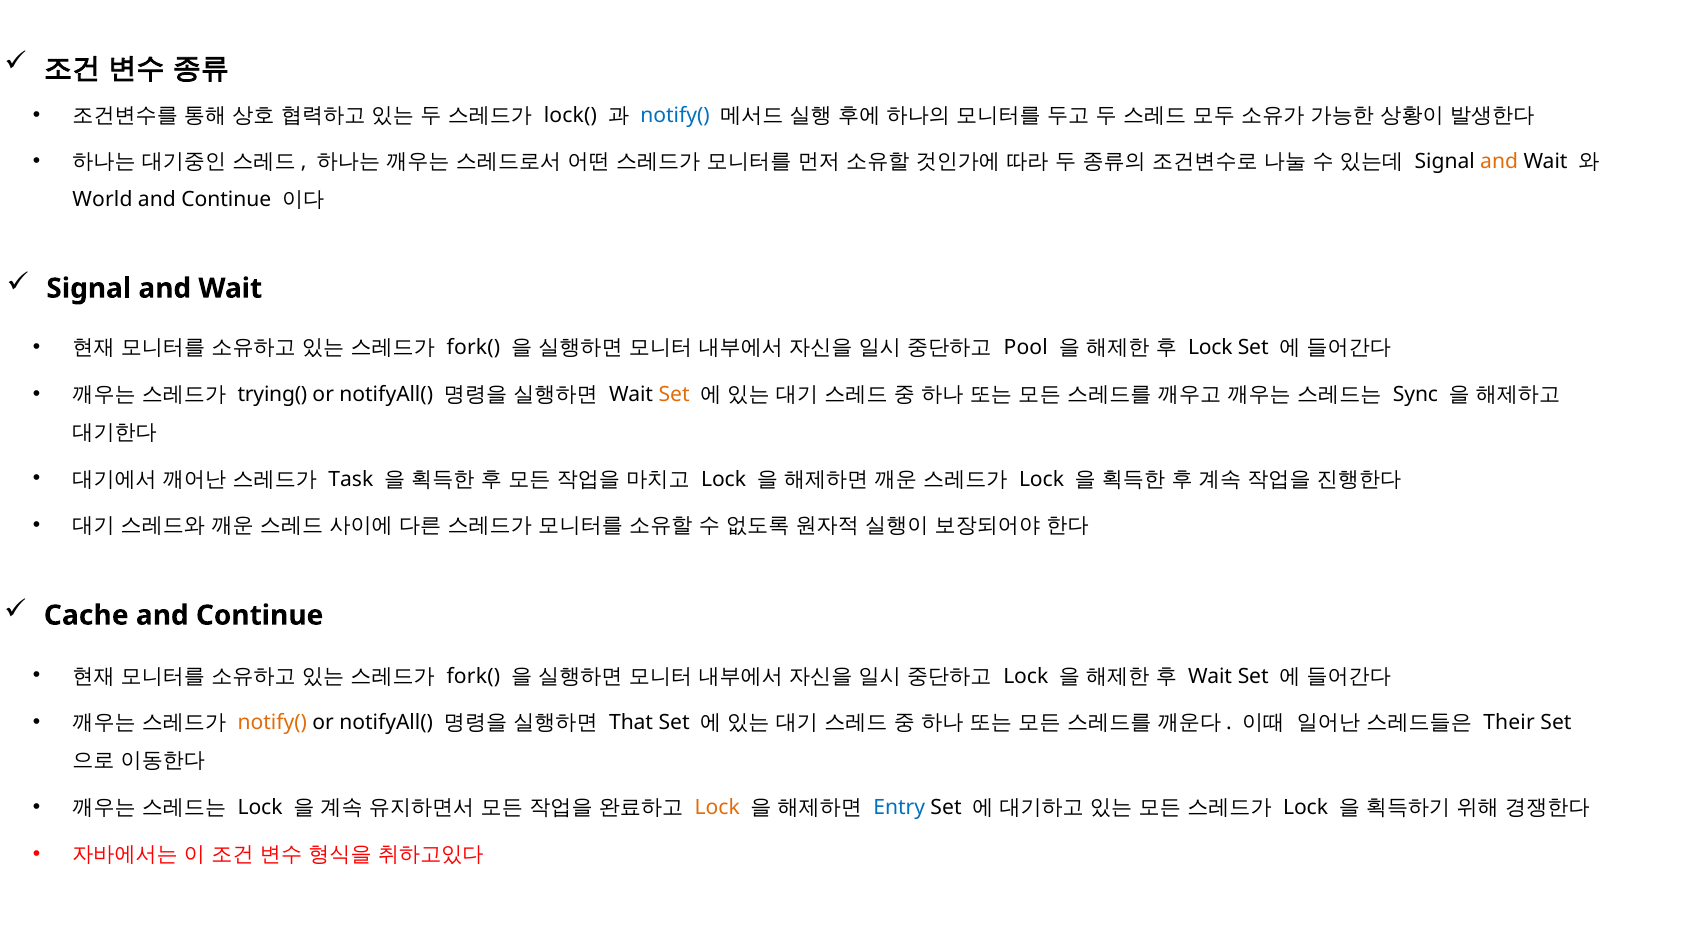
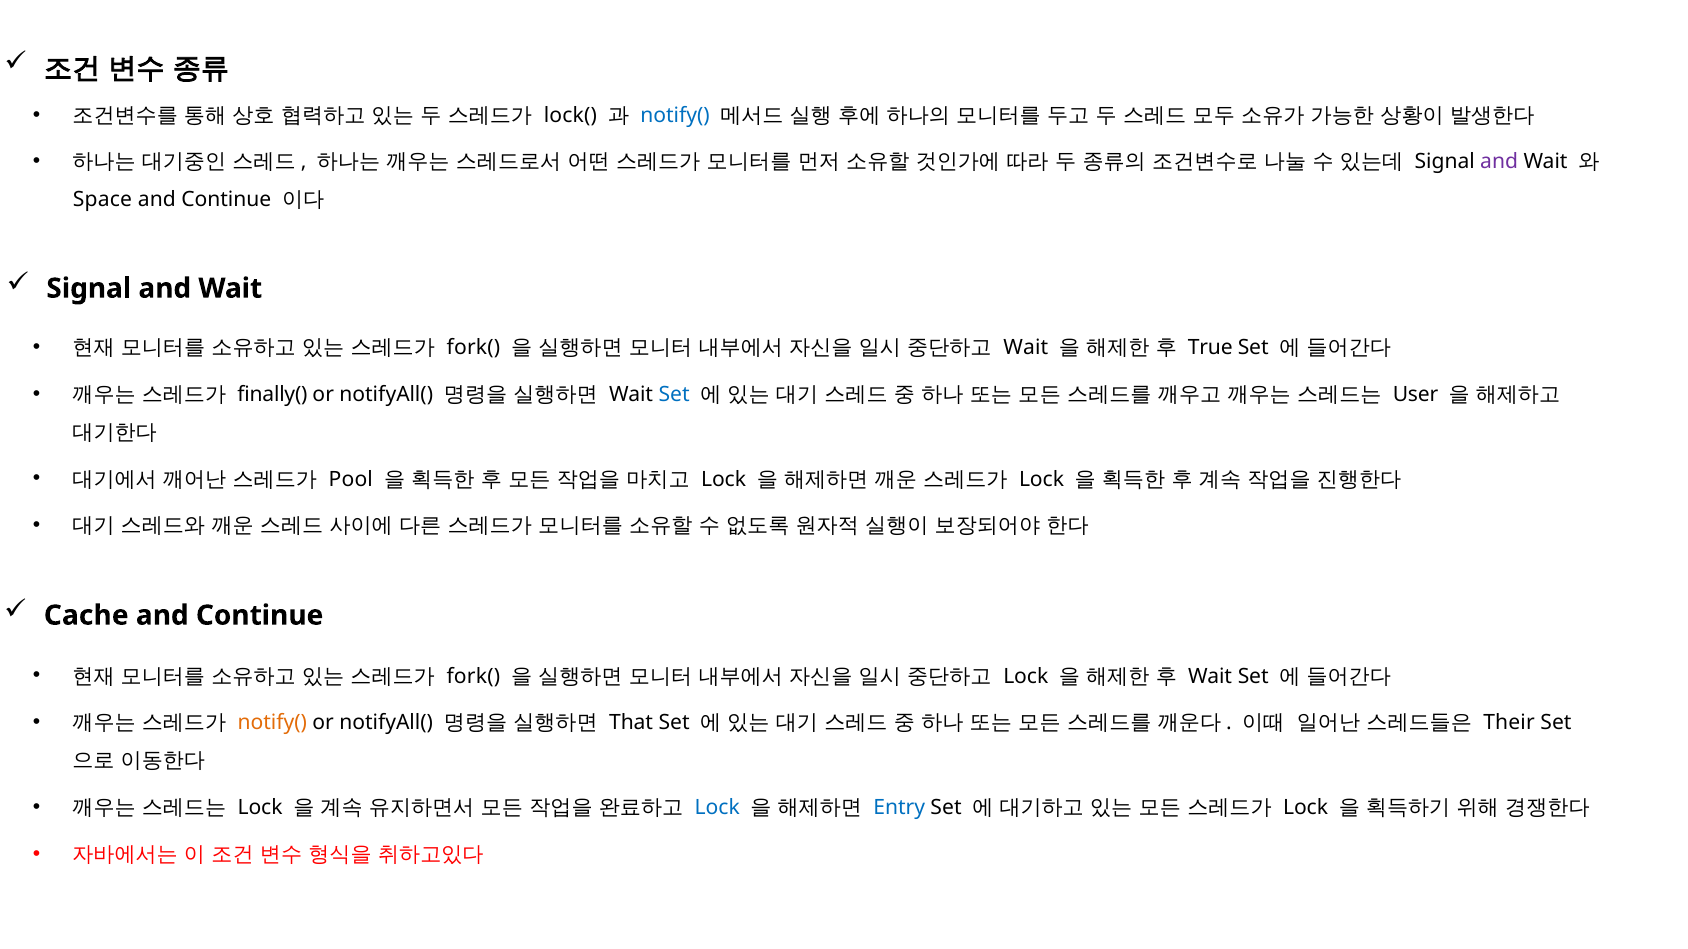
and at (1499, 162) colour: orange -> purple
World: World -> Space
Pool at (1026, 348): Pool -> Wait
Lock at (1210, 348): Lock -> True
trying(: trying( -> finally(
Set at (674, 395) colour: orange -> blue
Sync: Sync -> User
Task: Task -> Pool
Lock at (717, 808) colour: orange -> blue
